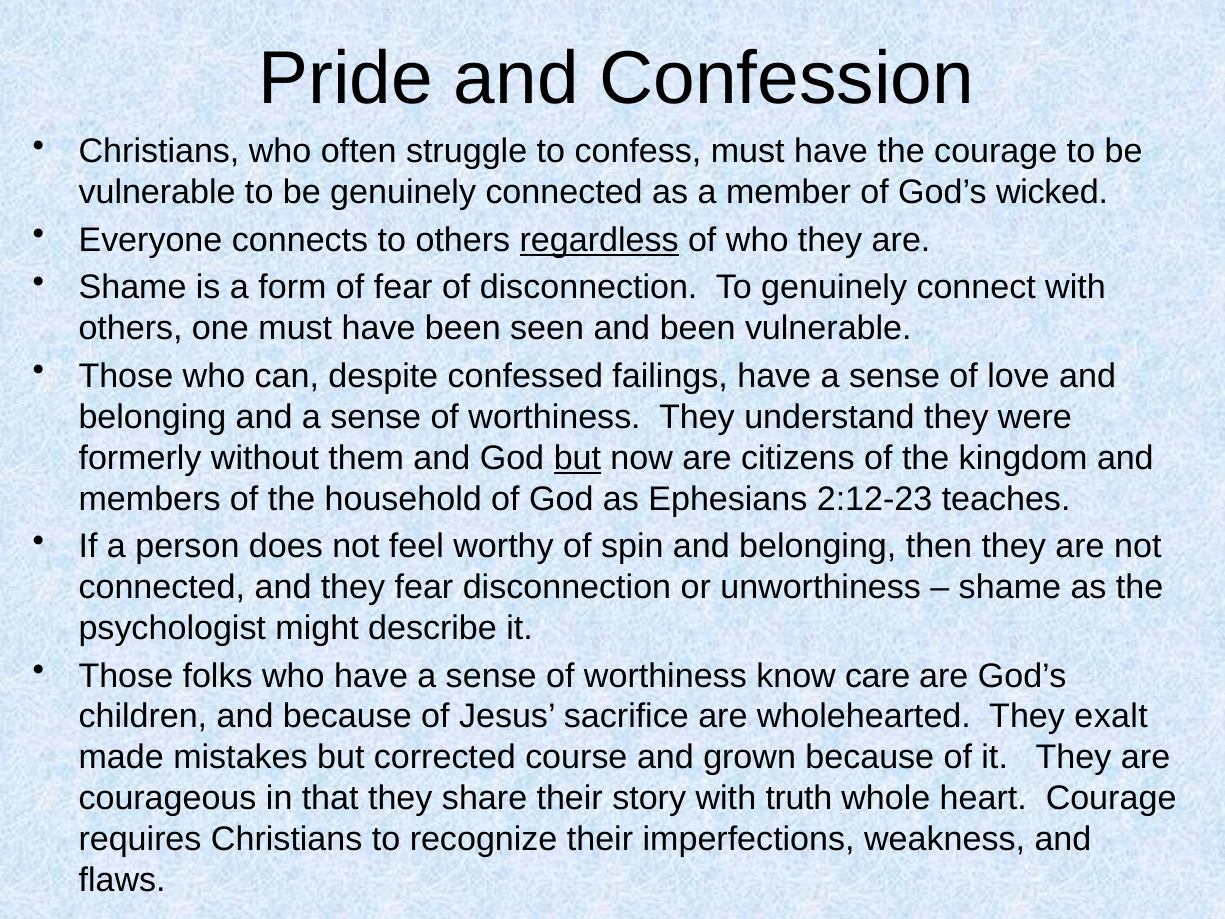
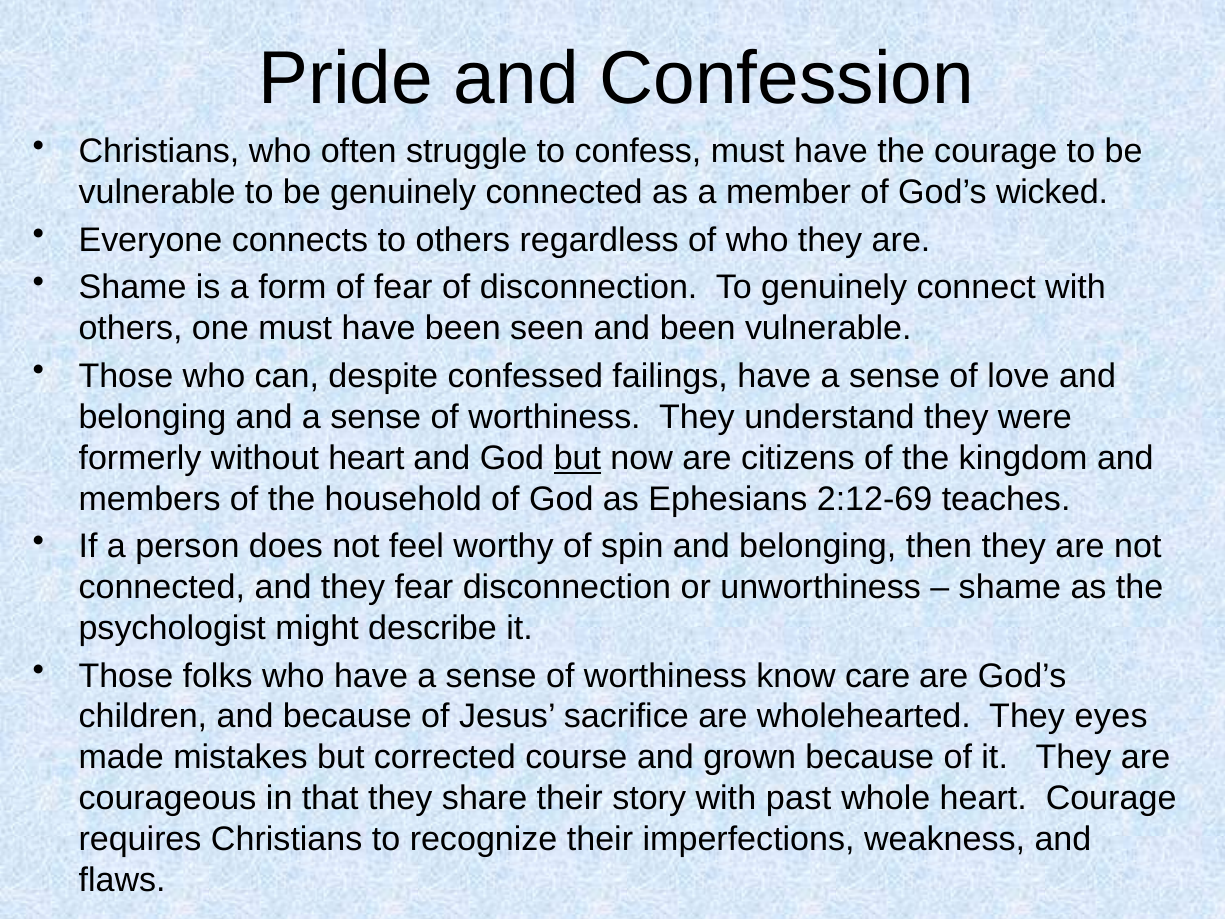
regardless underline: present -> none
without them: them -> heart
2:12-23: 2:12-23 -> 2:12-69
exalt: exalt -> eyes
truth: truth -> past
